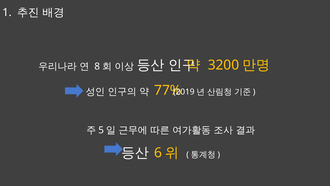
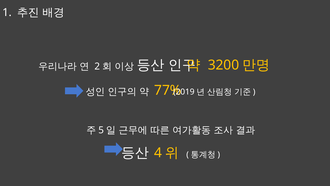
8: 8 -> 2
6: 6 -> 4
